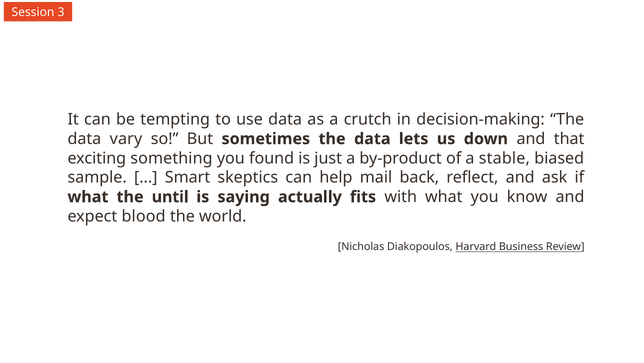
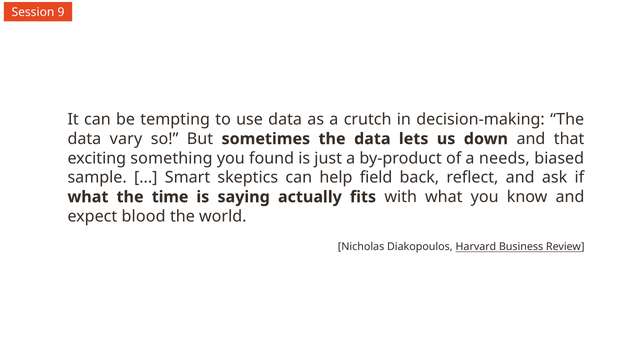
3: 3 -> 9
stable: stable -> needs
mail: mail -> field
until: until -> time
